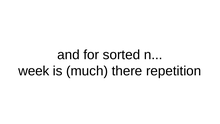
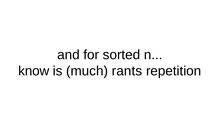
week: week -> know
there: there -> rants
